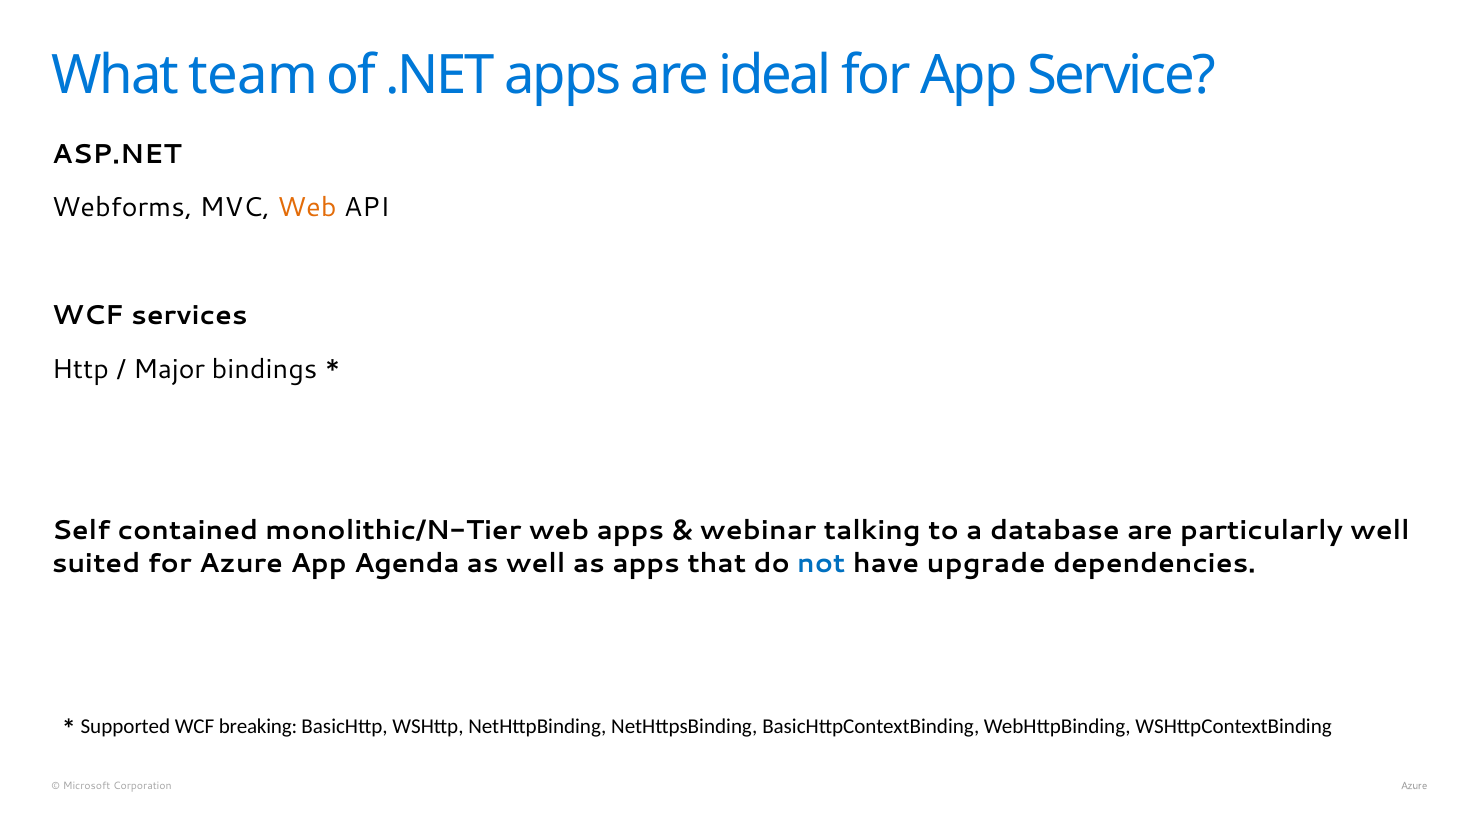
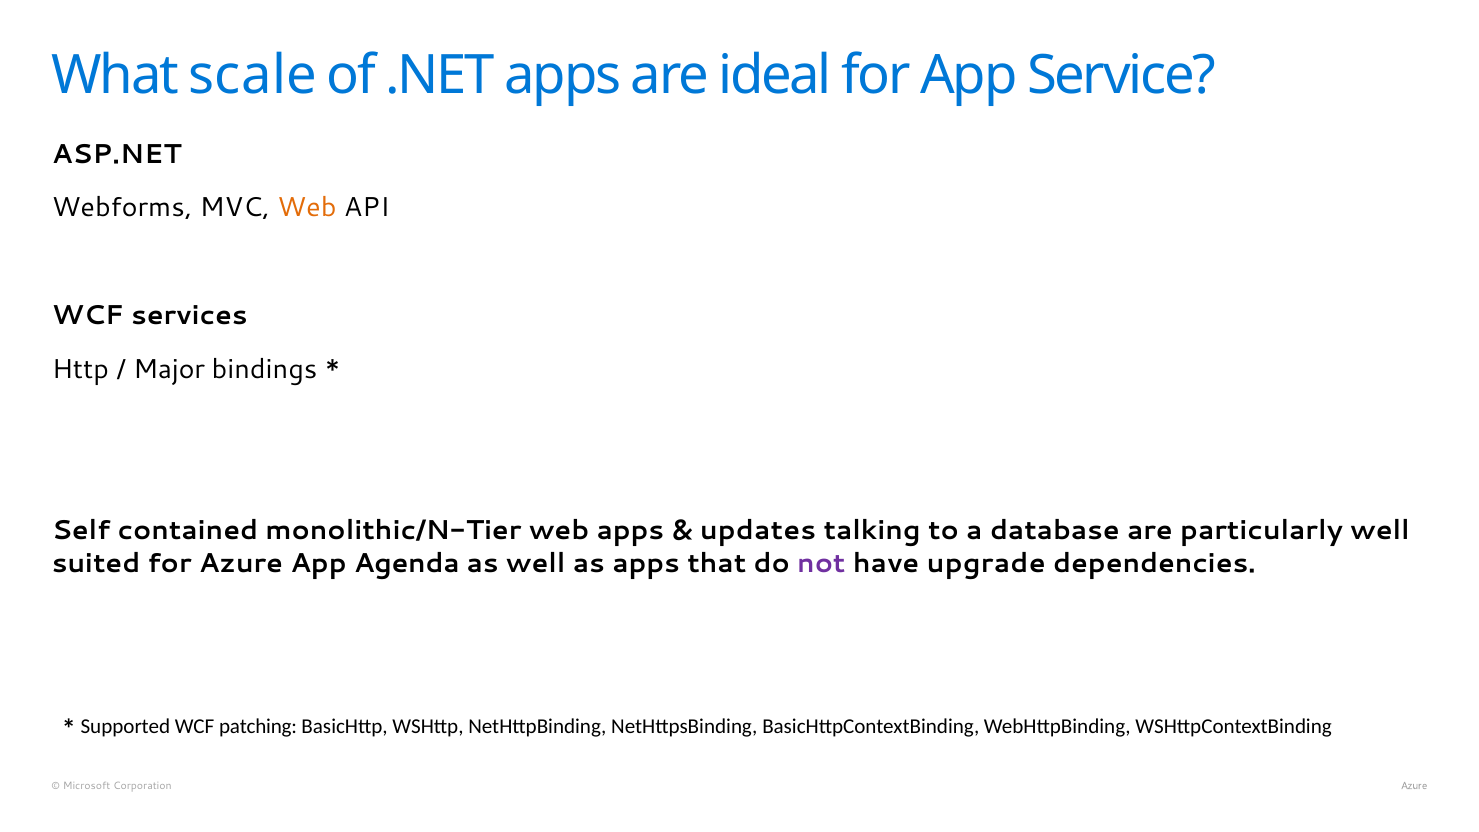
team: team -> scale
webinar: webinar -> updates
not colour: blue -> purple
breaking: breaking -> patching
